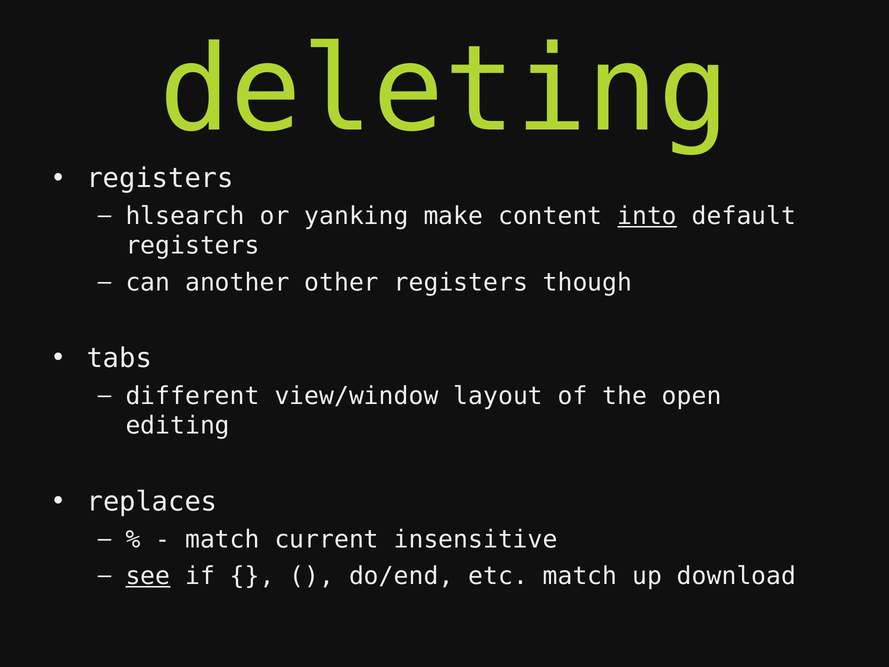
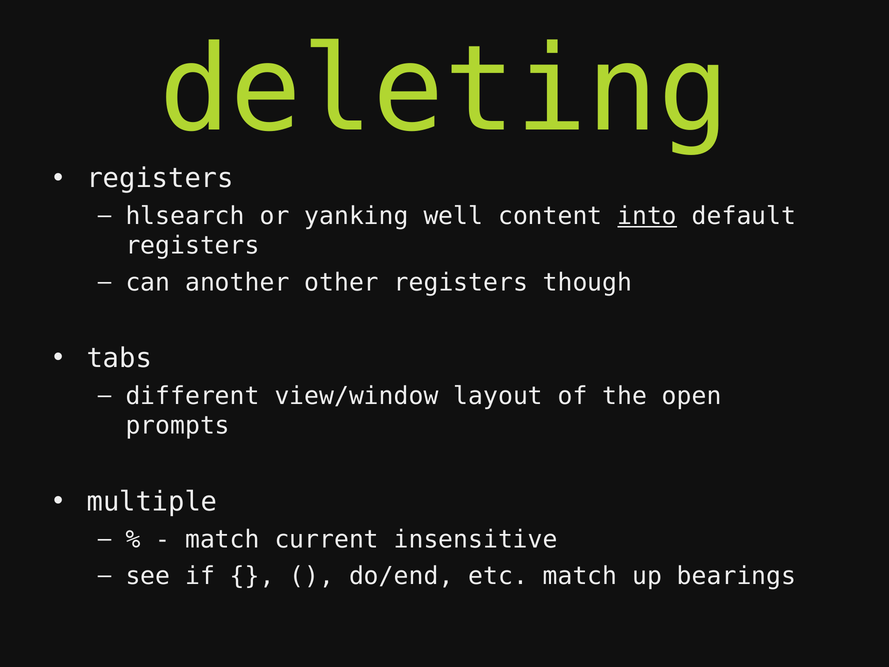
make: make -> well
editing: editing -> prompts
replaces: replaces -> multiple
see underline: present -> none
download: download -> bearings
